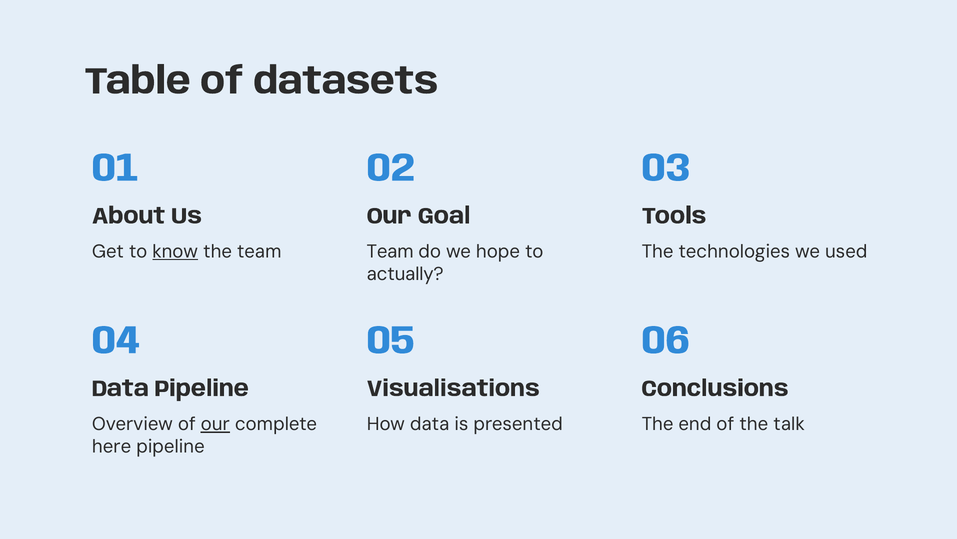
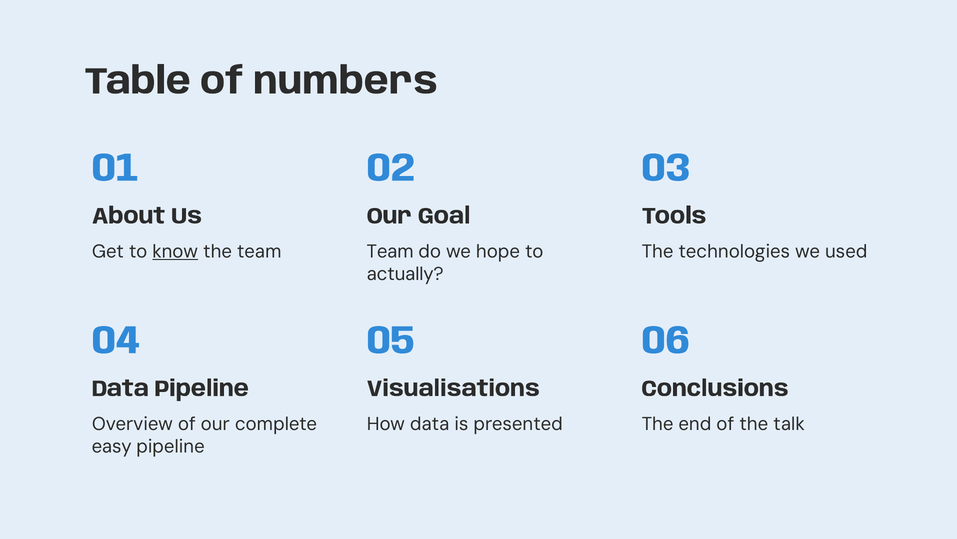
datasets: datasets -> numbers
our at (215, 424) underline: present -> none
here: here -> easy
